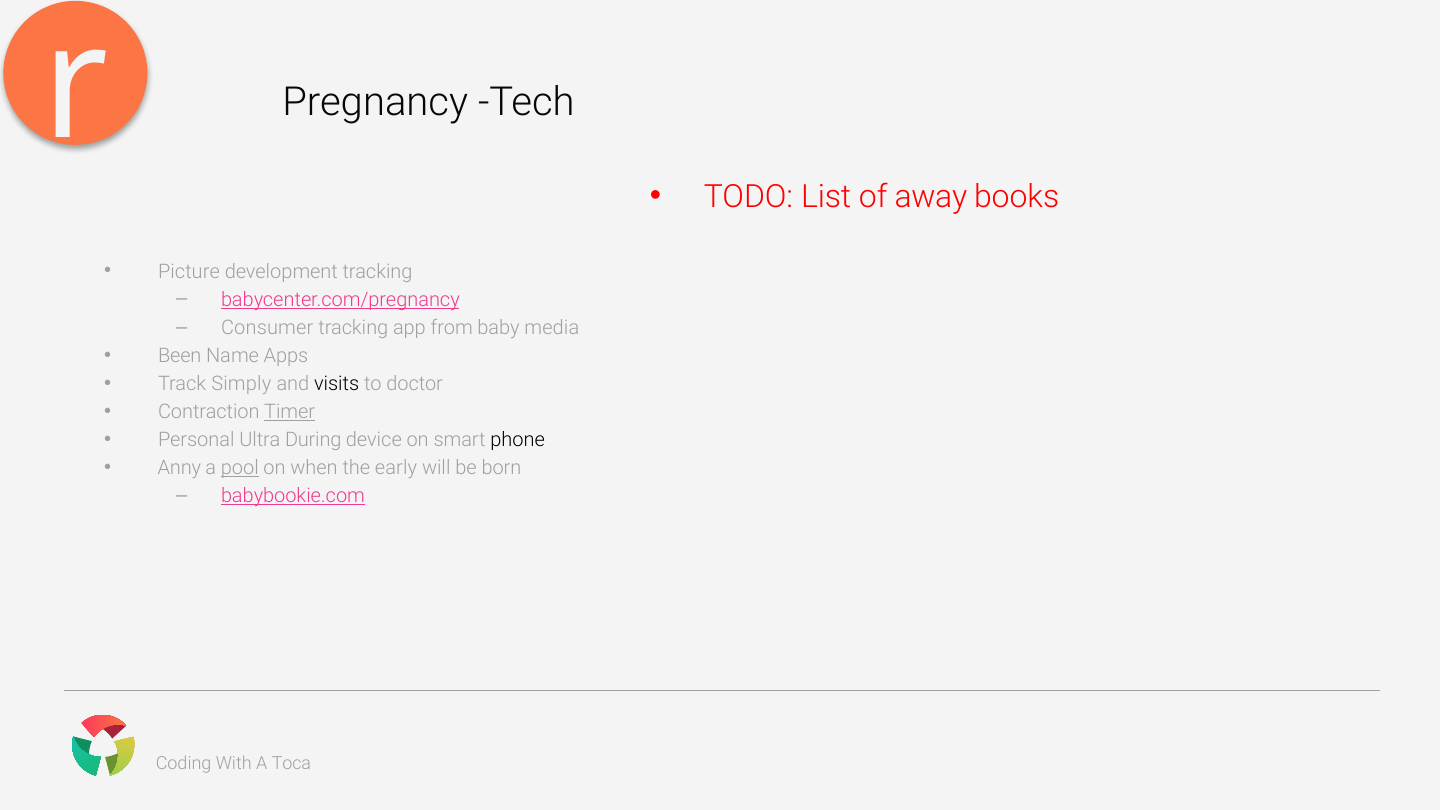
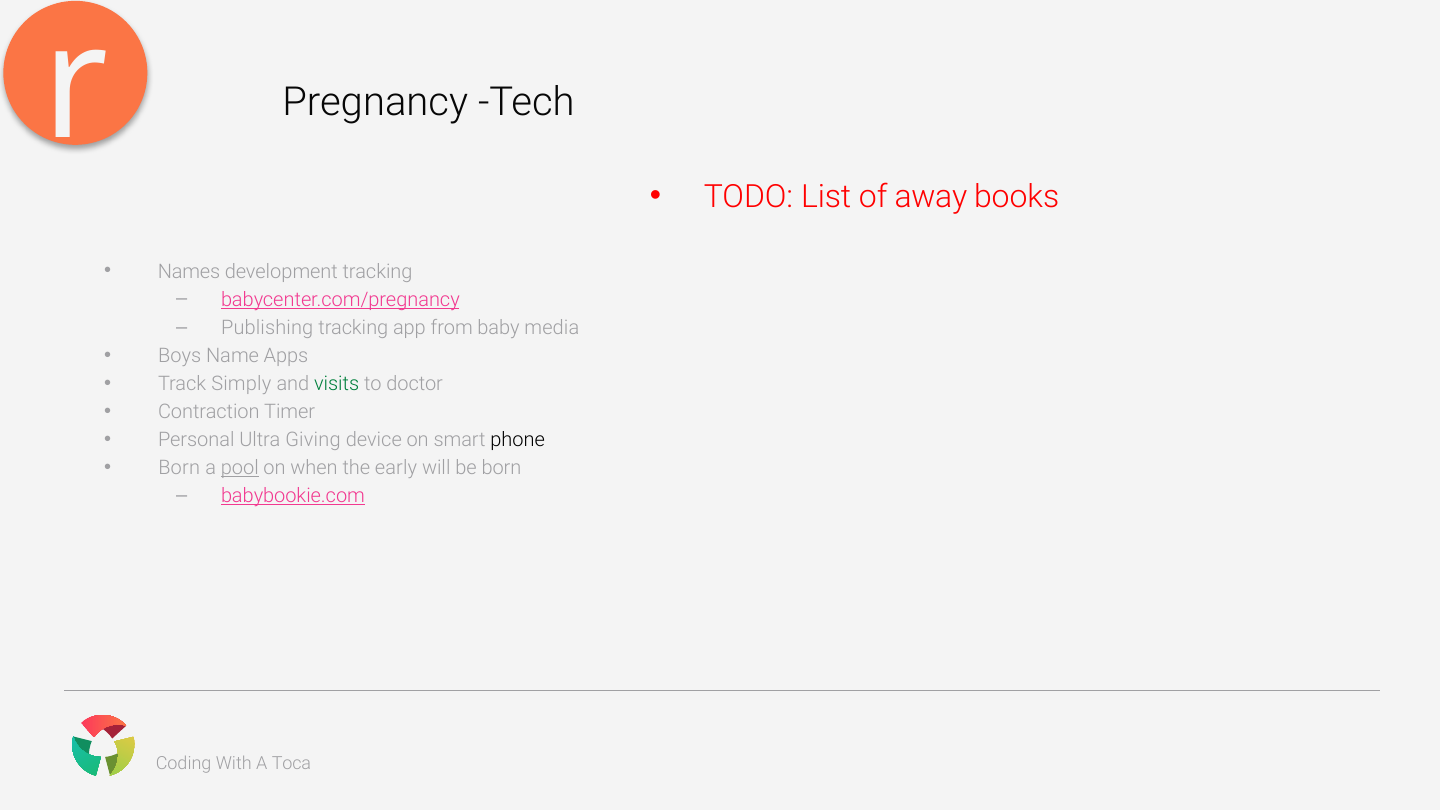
Picture: Picture -> Names
Consumer: Consumer -> Publishing
Been: Been -> Boys
visits colour: black -> green
Timer underline: present -> none
During: During -> Giving
Anny at (179, 468): Anny -> Born
